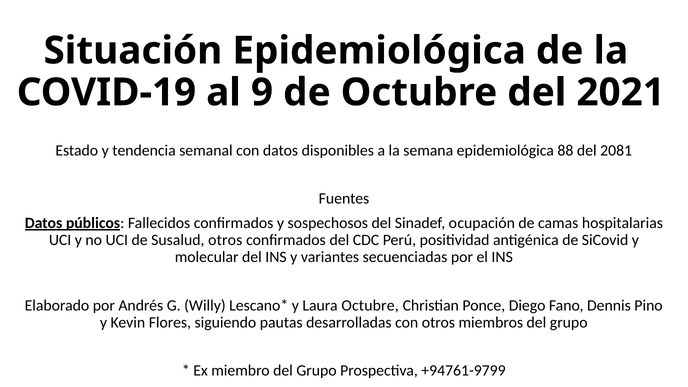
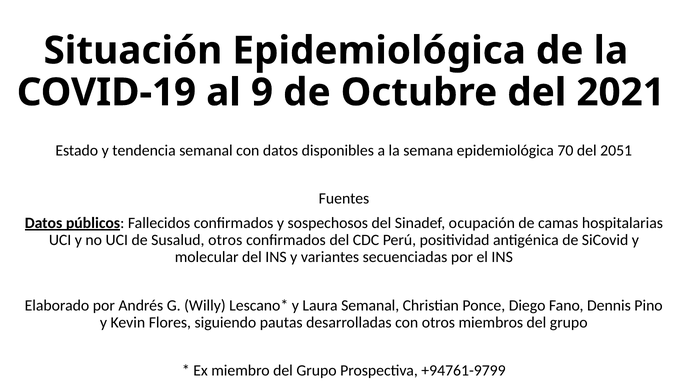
88: 88 -> 70
2081: 2081 -> 2051
Laura Octubre: Octubre -> Semanal
